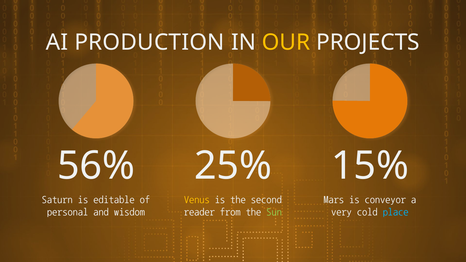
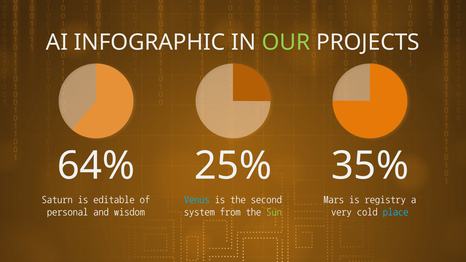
PRODUCTION: PRODUCTION -> INFOGRAPHIC
OUR colour: yellow -> light green
56%: 56% -> 64%
15%: 15% -> 35%
Venus colour: yellow -> light blue
conveyor: conveyor -> registry
reader: reader -> system
